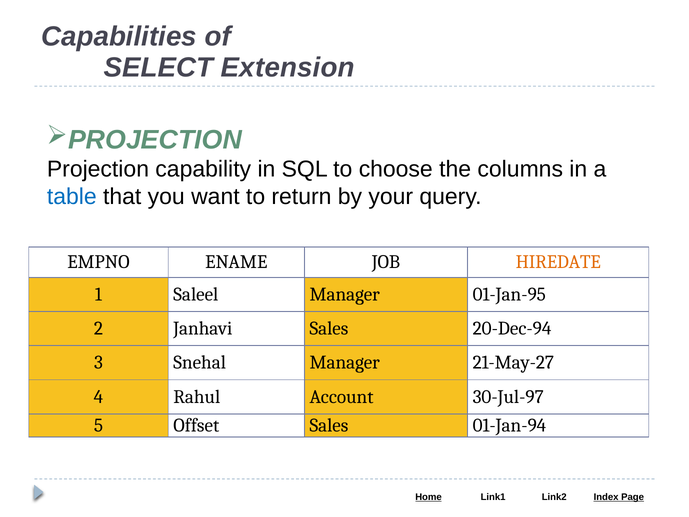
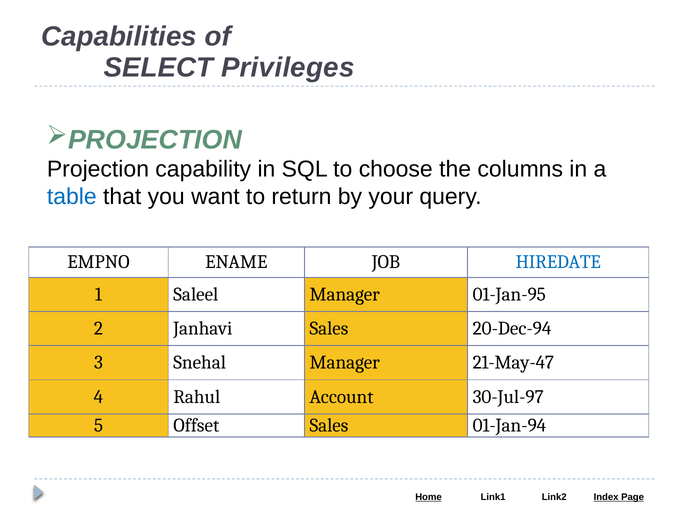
Extension: Extension -> Privileges
HIREDATE colour: orange -> blue
21-May-27: 21-May-27 -> 21-May-47
